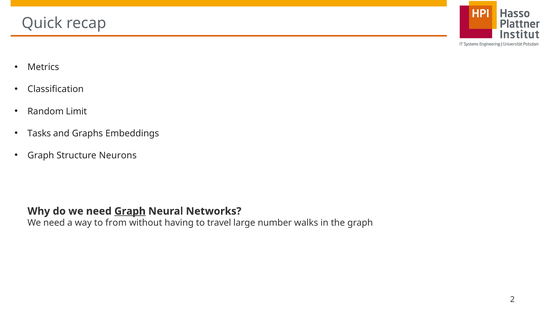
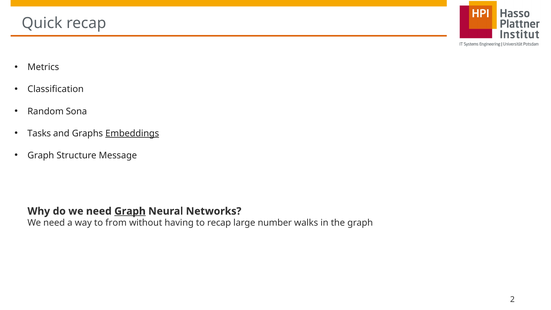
Limit: Limit -> Sona
Embeddings underline: none -> present
Neurons: Neurons -> Message
to travel: travel -> recap
